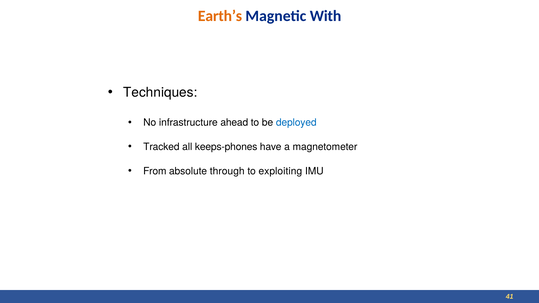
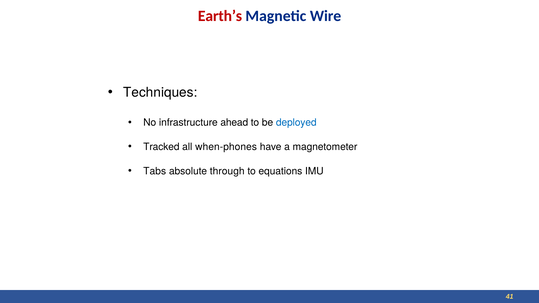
Earth’s colour: orange -> red
With: With -> Wire
keeps-phones: keeps-phones -> when-phones
From: From -> Tabs
exploiting: exploiting -> equations
